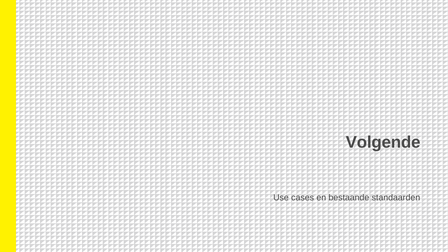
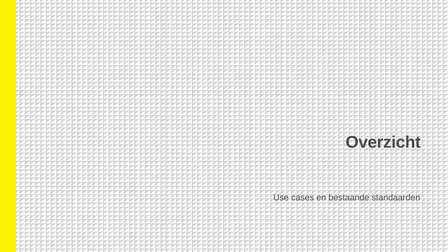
Volgende: Volgende -> Overzicht
